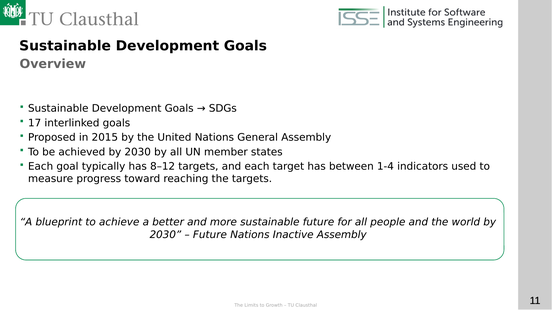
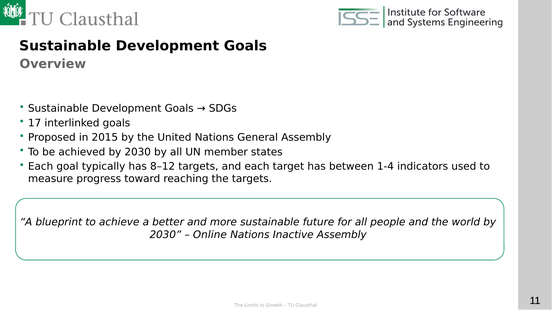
Future at (210, 235): Future -> Online
